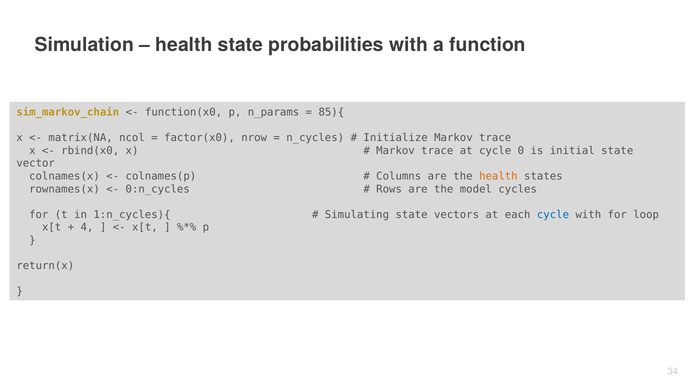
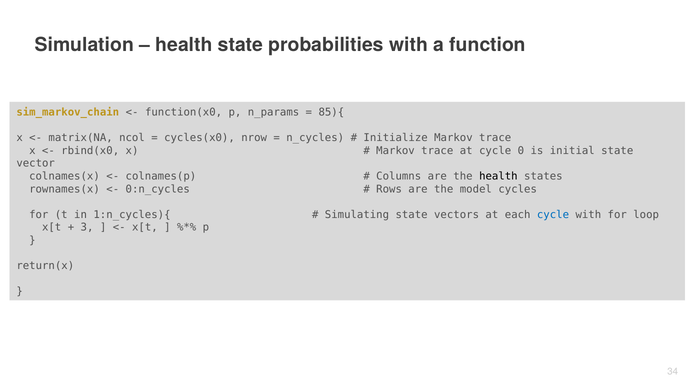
factor(x0: factor(x0 -> cycles(x0
health at (498, 176) colour: orange -> black
4: 4 -> 3
